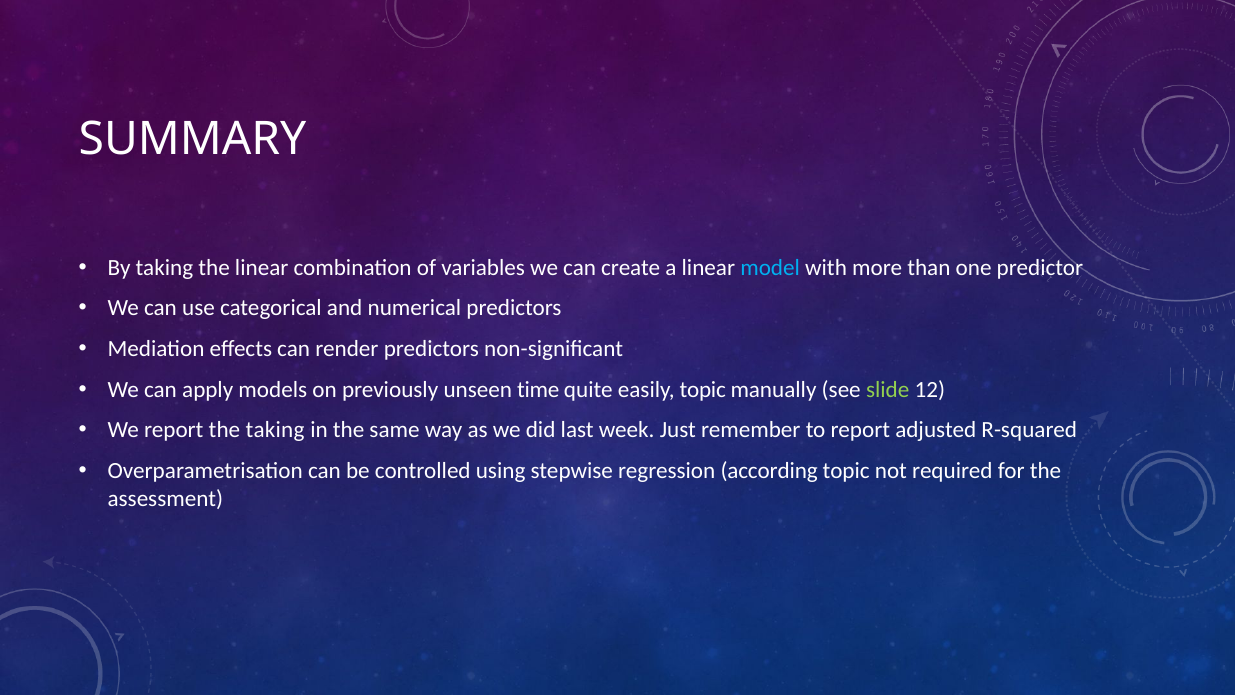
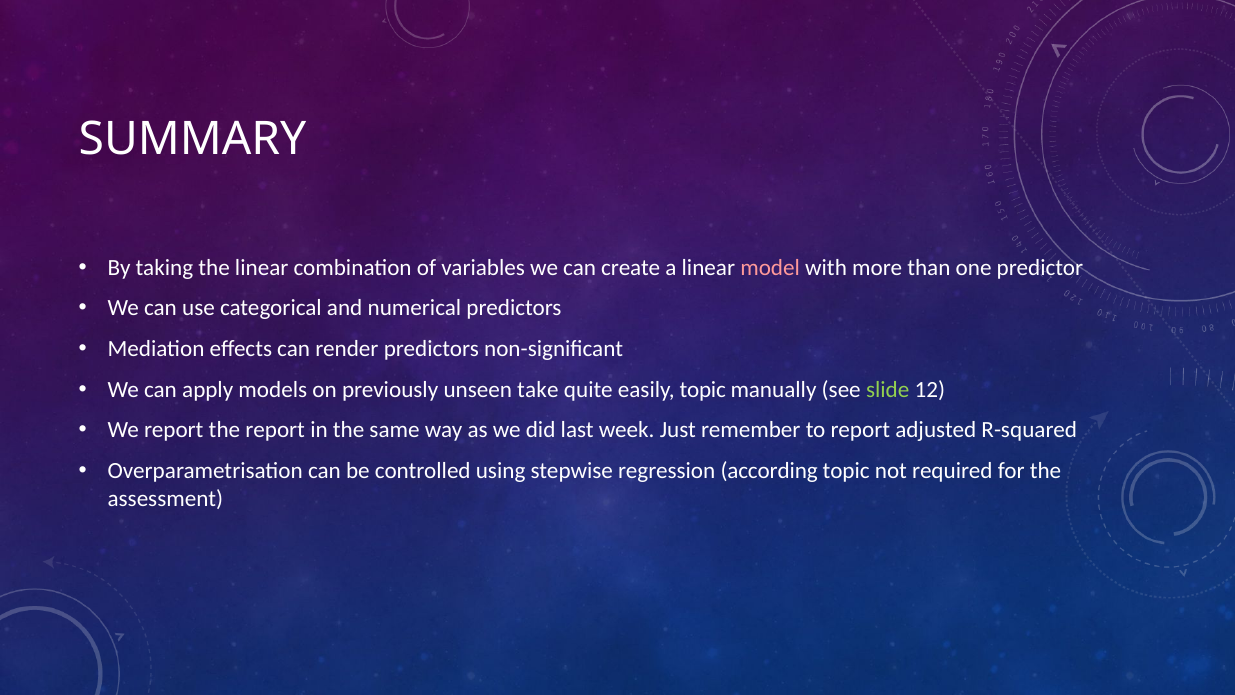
model colour: light blue -> pink
time: time -> take
the taking: taking -> report
